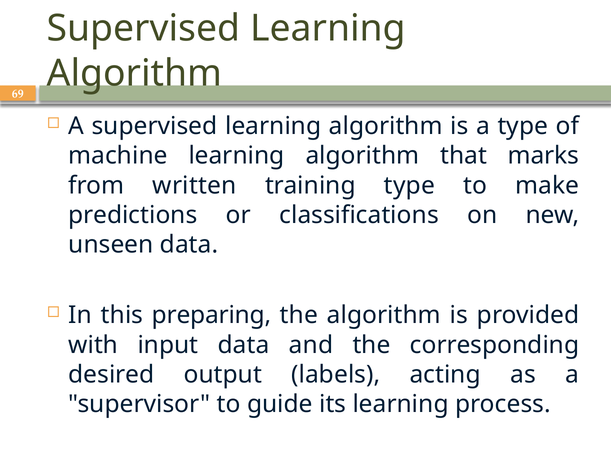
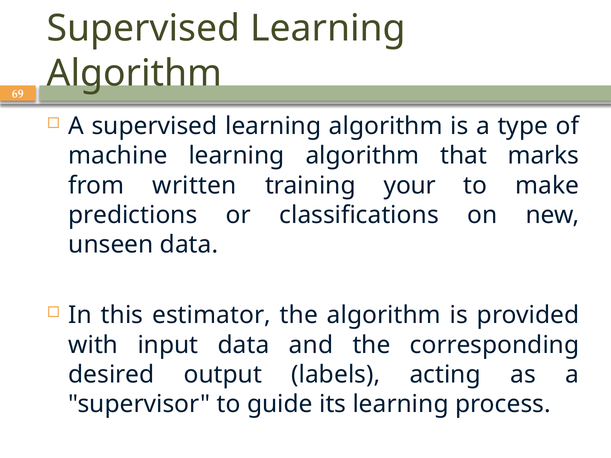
training type: type -> your
preparing: preparing -> estimator
